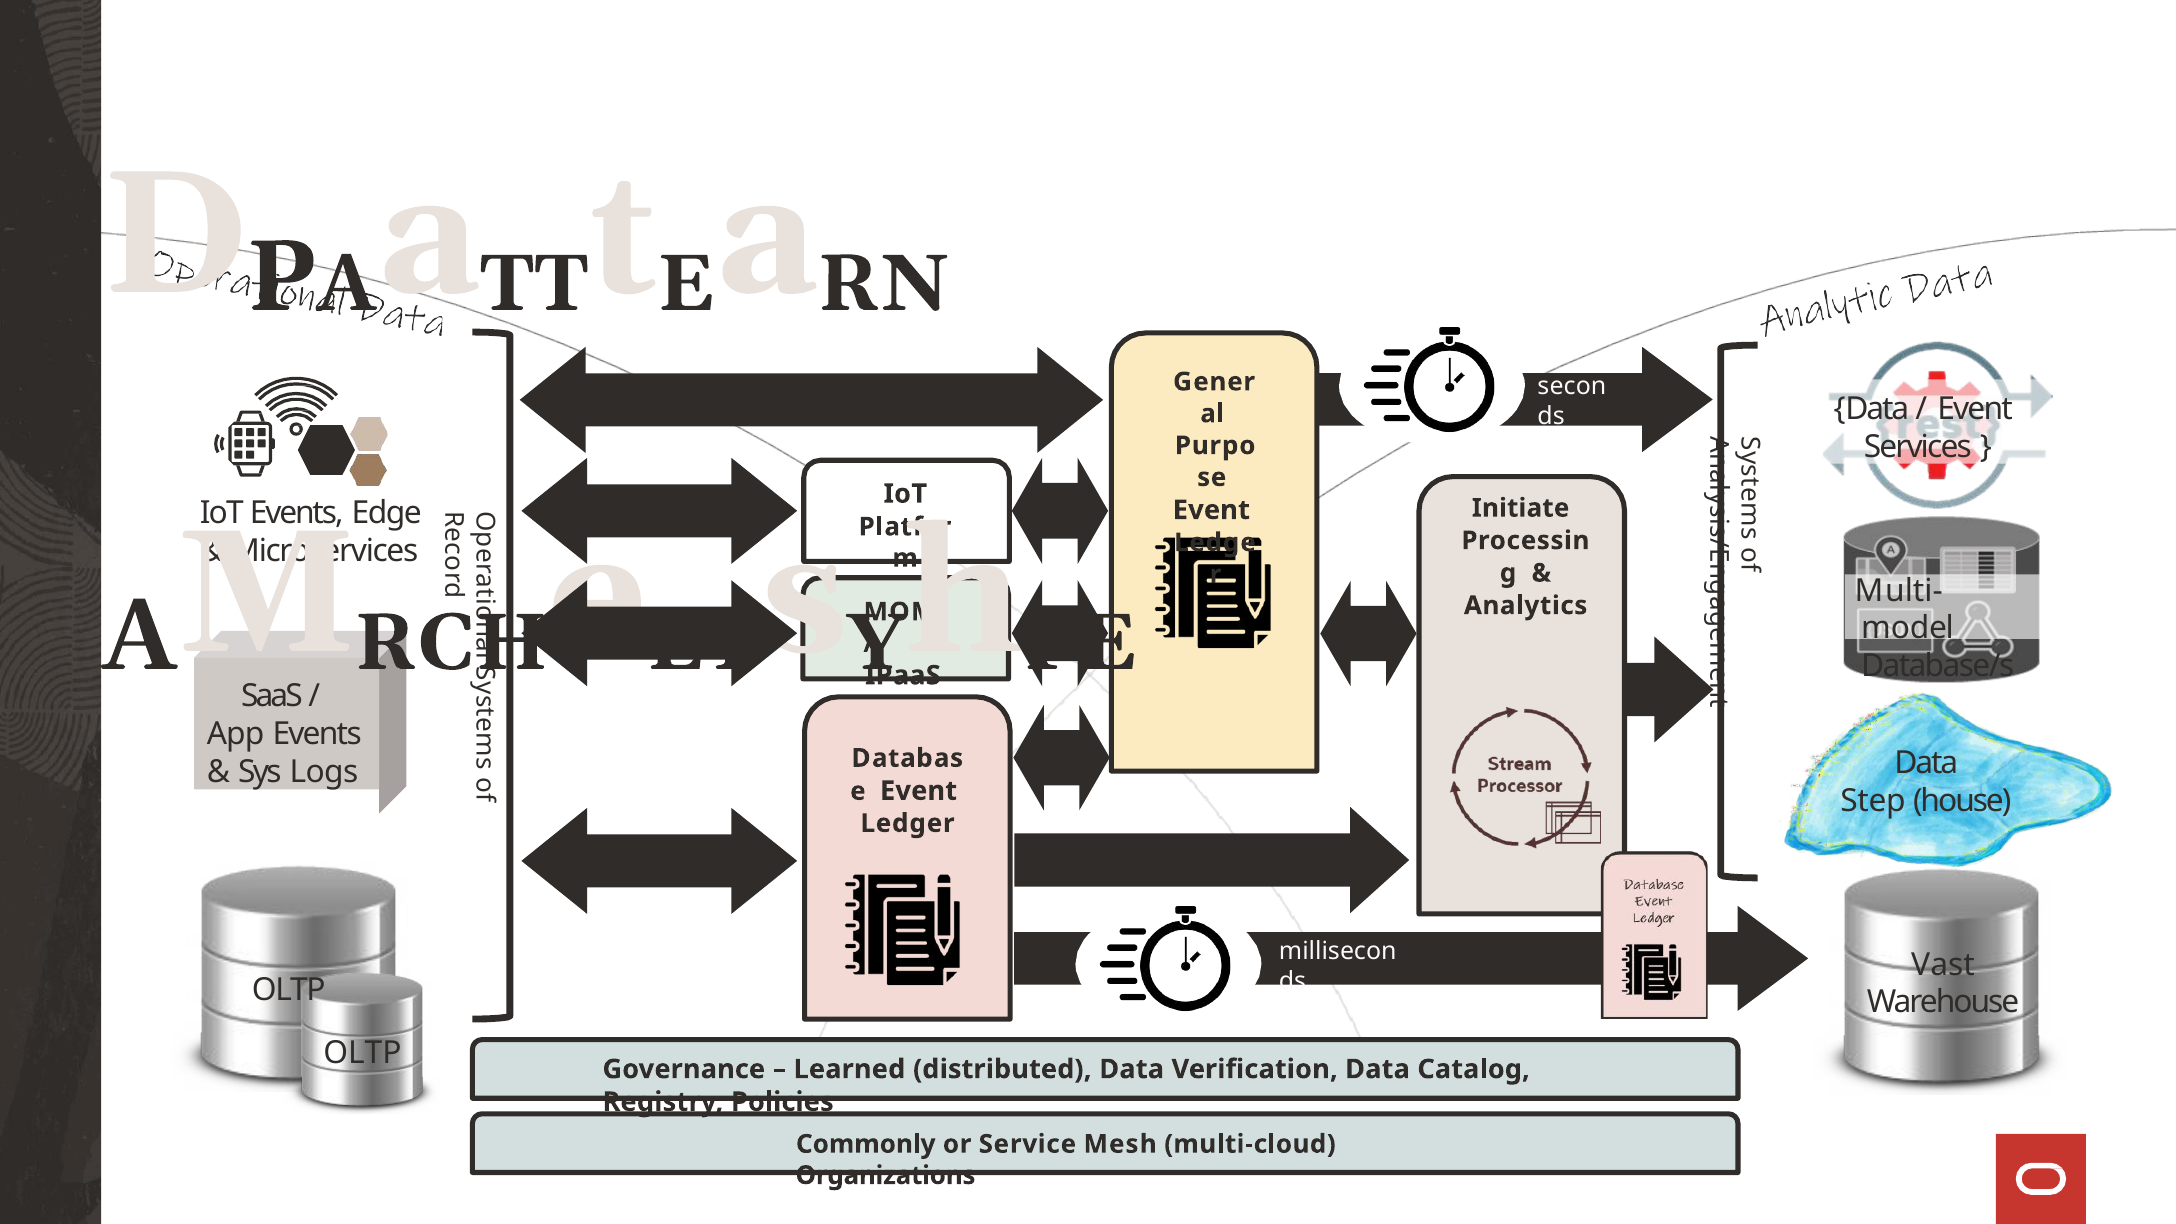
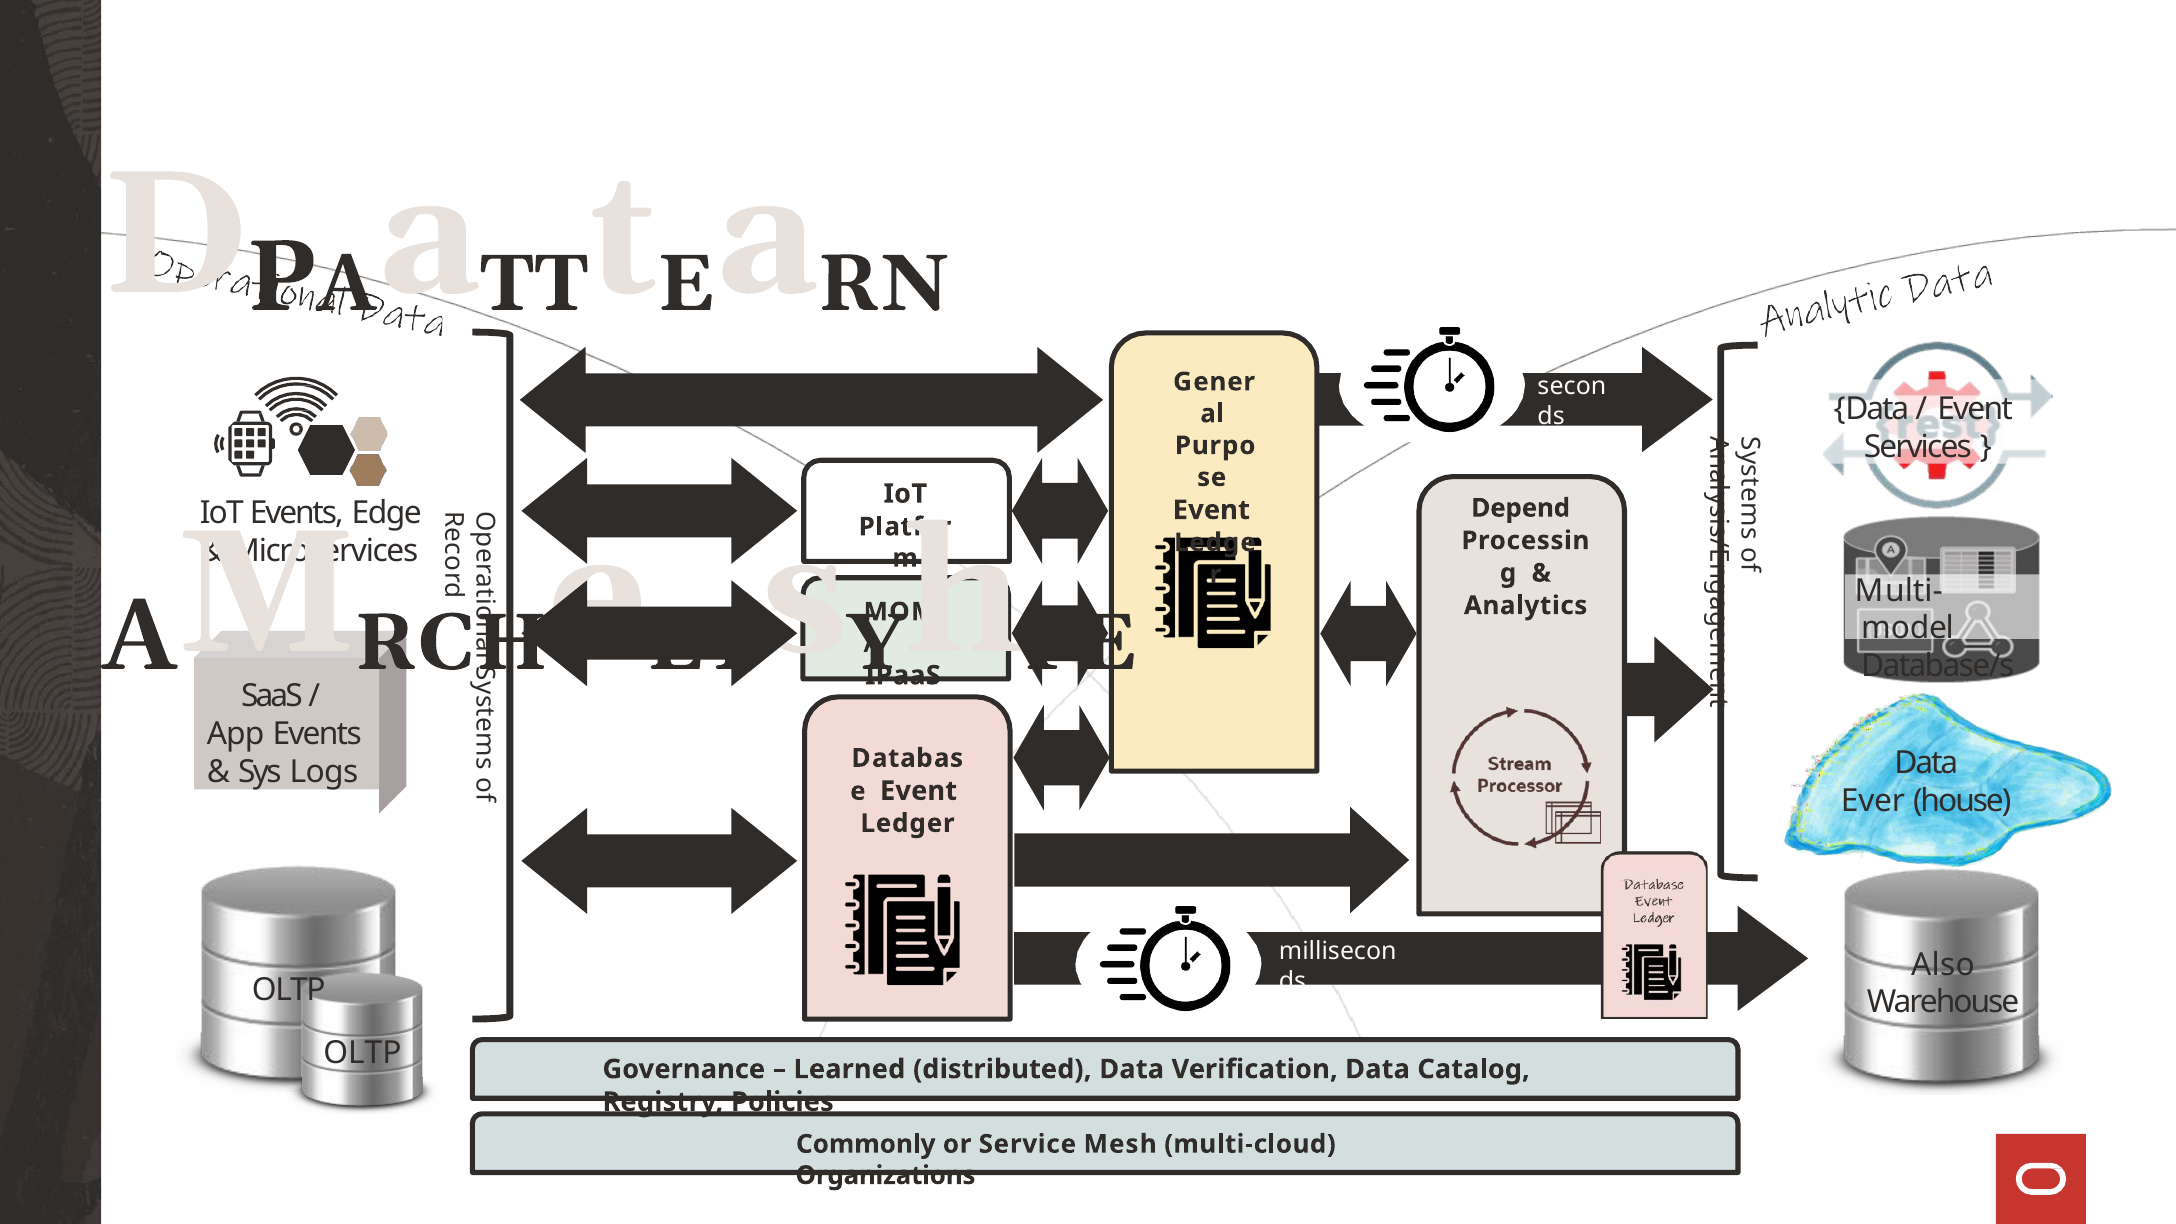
Initiate: Initiate -> Depend
Step: Step -> Ever
Vast: Vast -> Also
